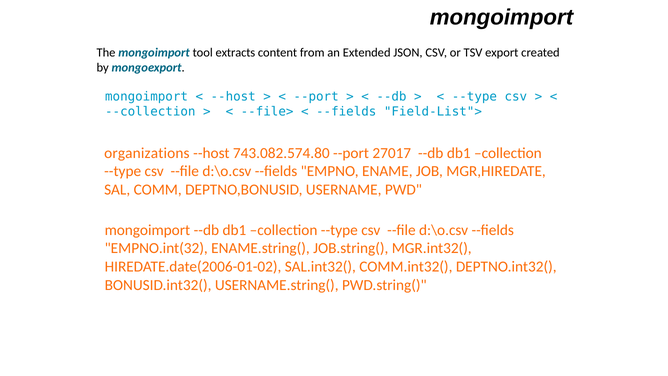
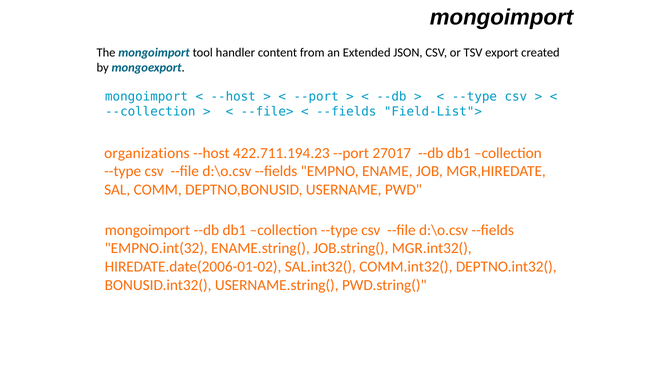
extracts: extracts -> handler
743.082.574.80: 743.082.574.80 -> 422.711.194.23
